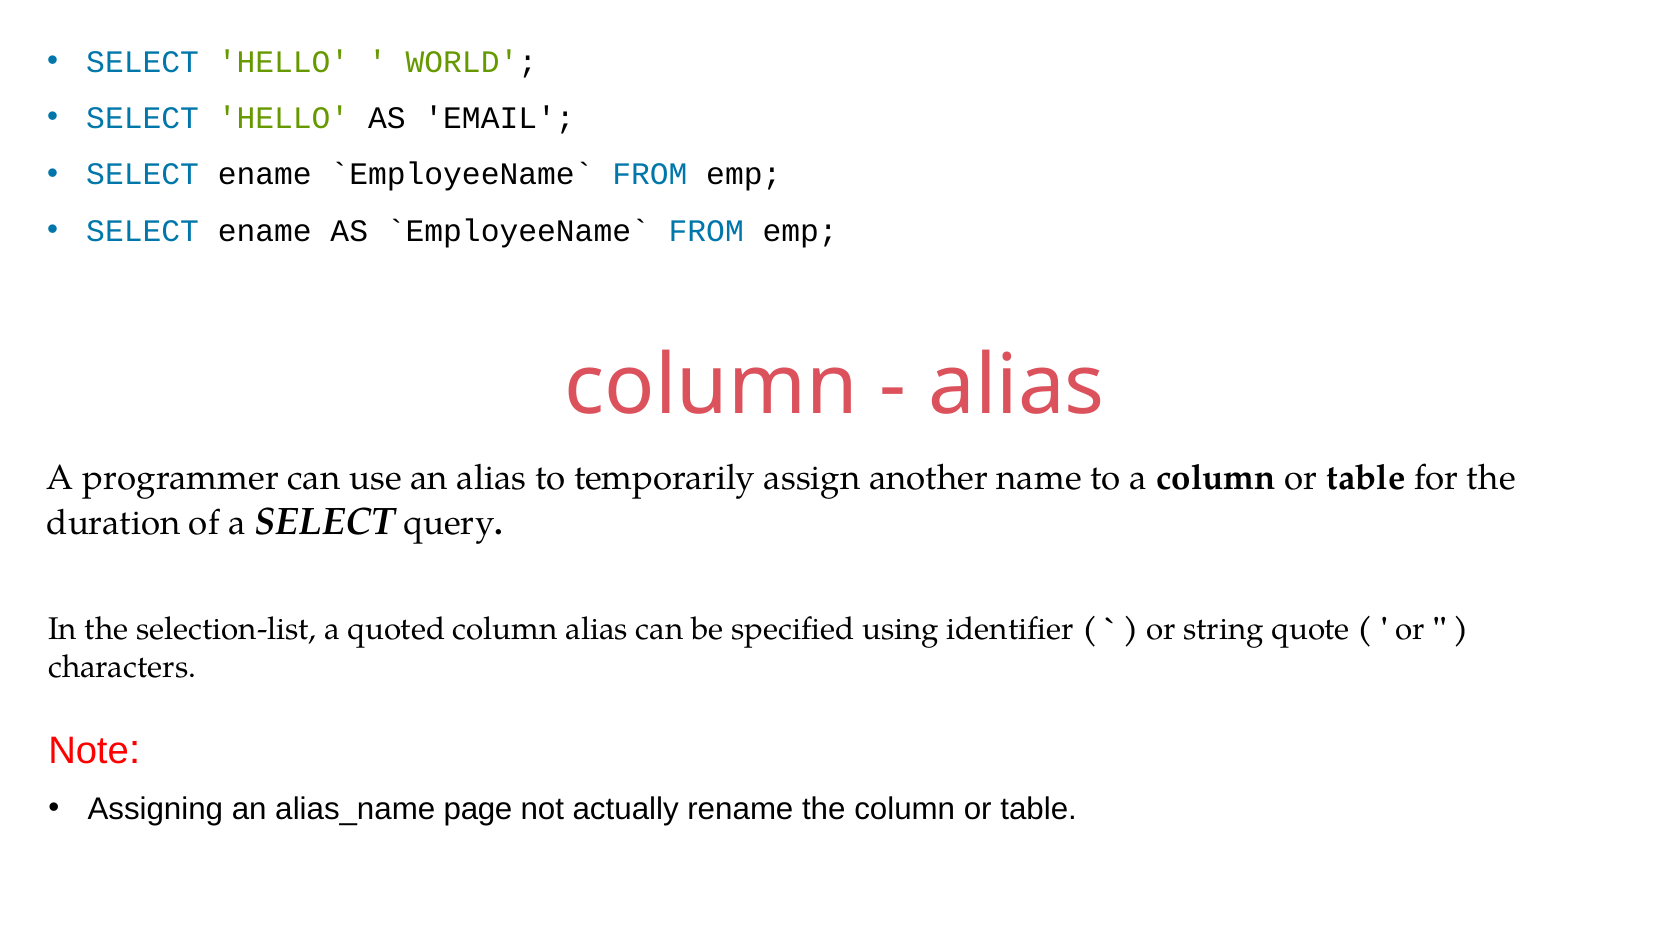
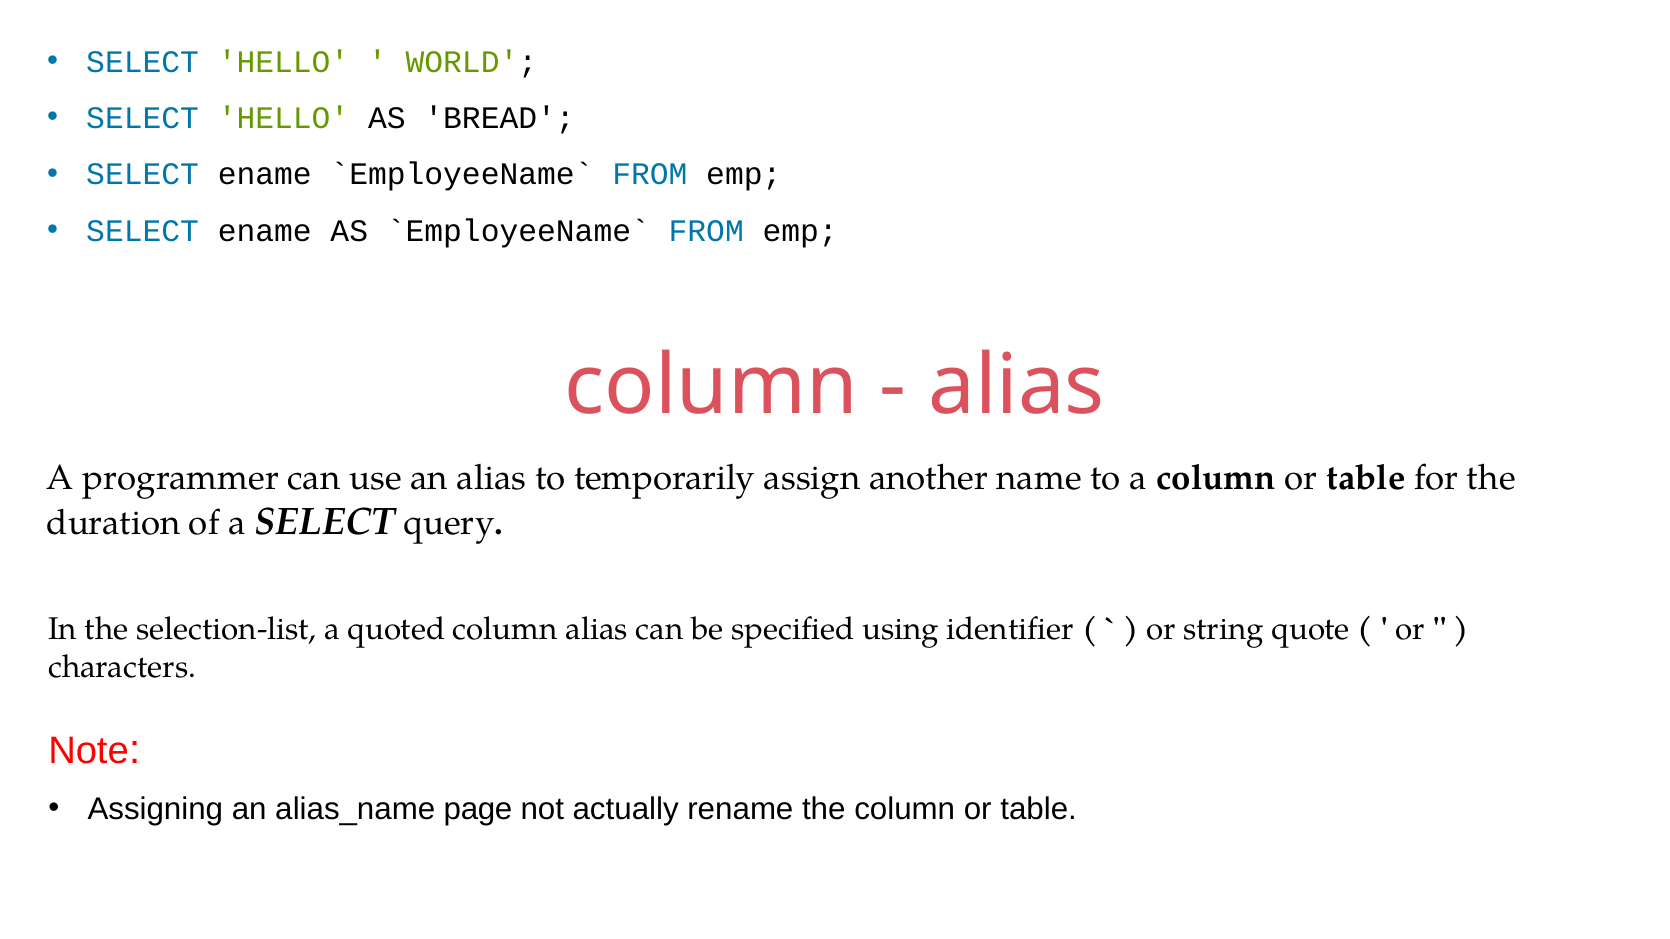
EMAIL: EMAIL -> BREAD
